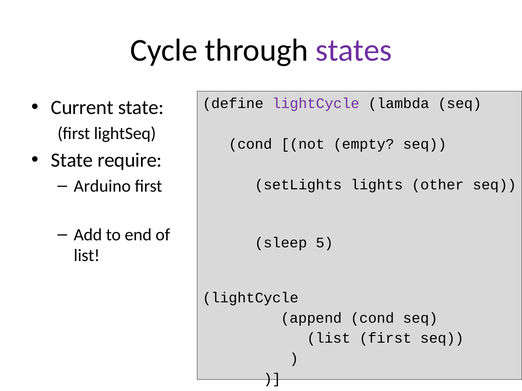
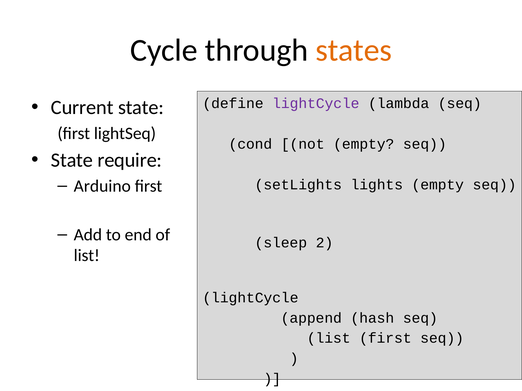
states colour: purple -> orange
lights other: other -> empty
5: 5 -> 2
append cond: cond -> hash
